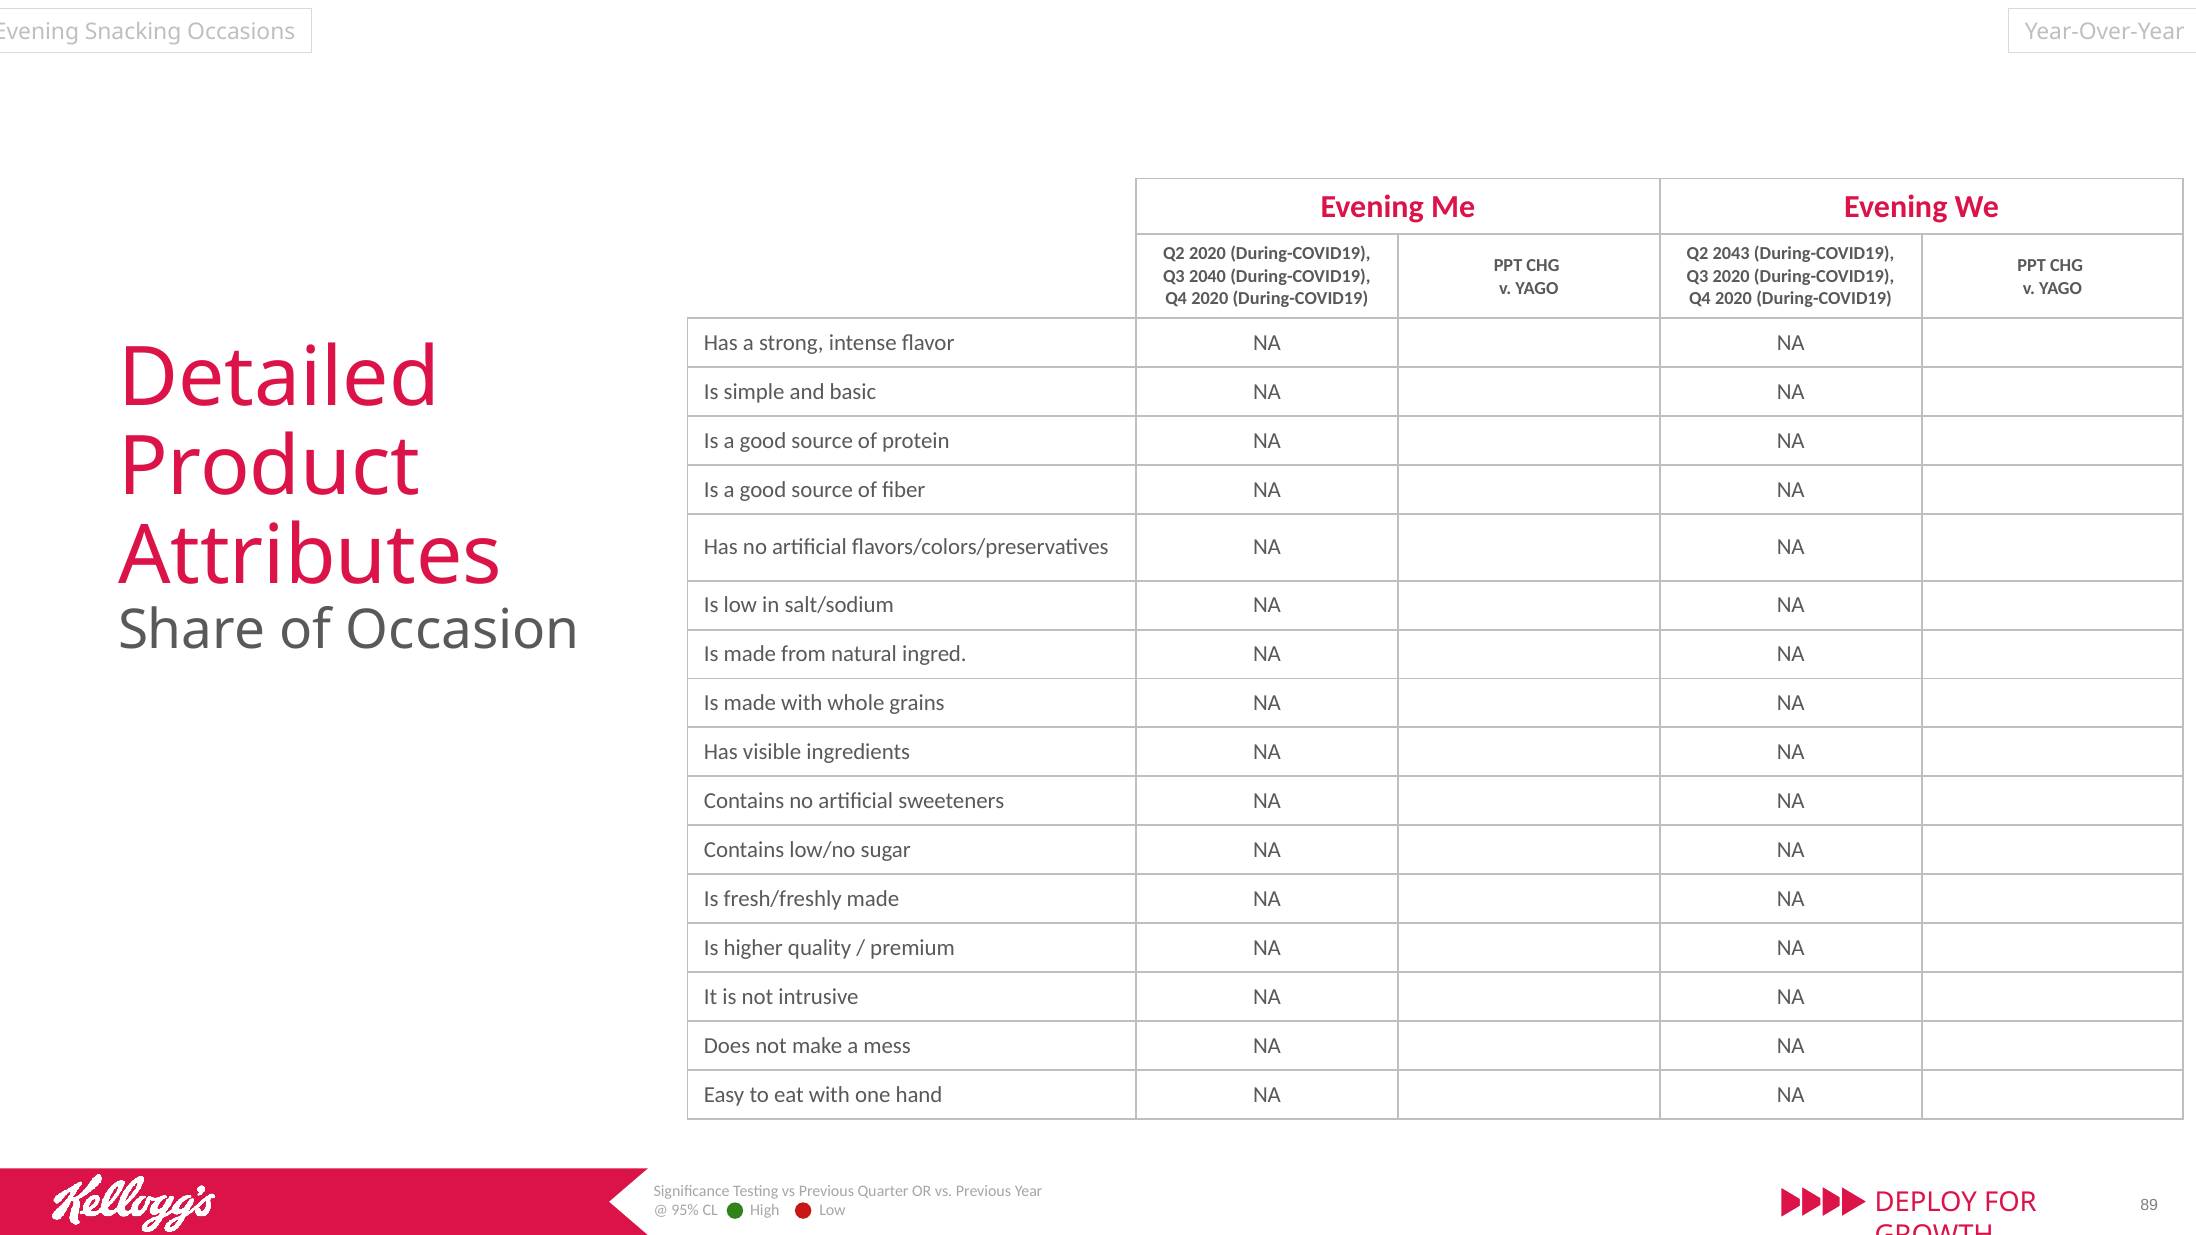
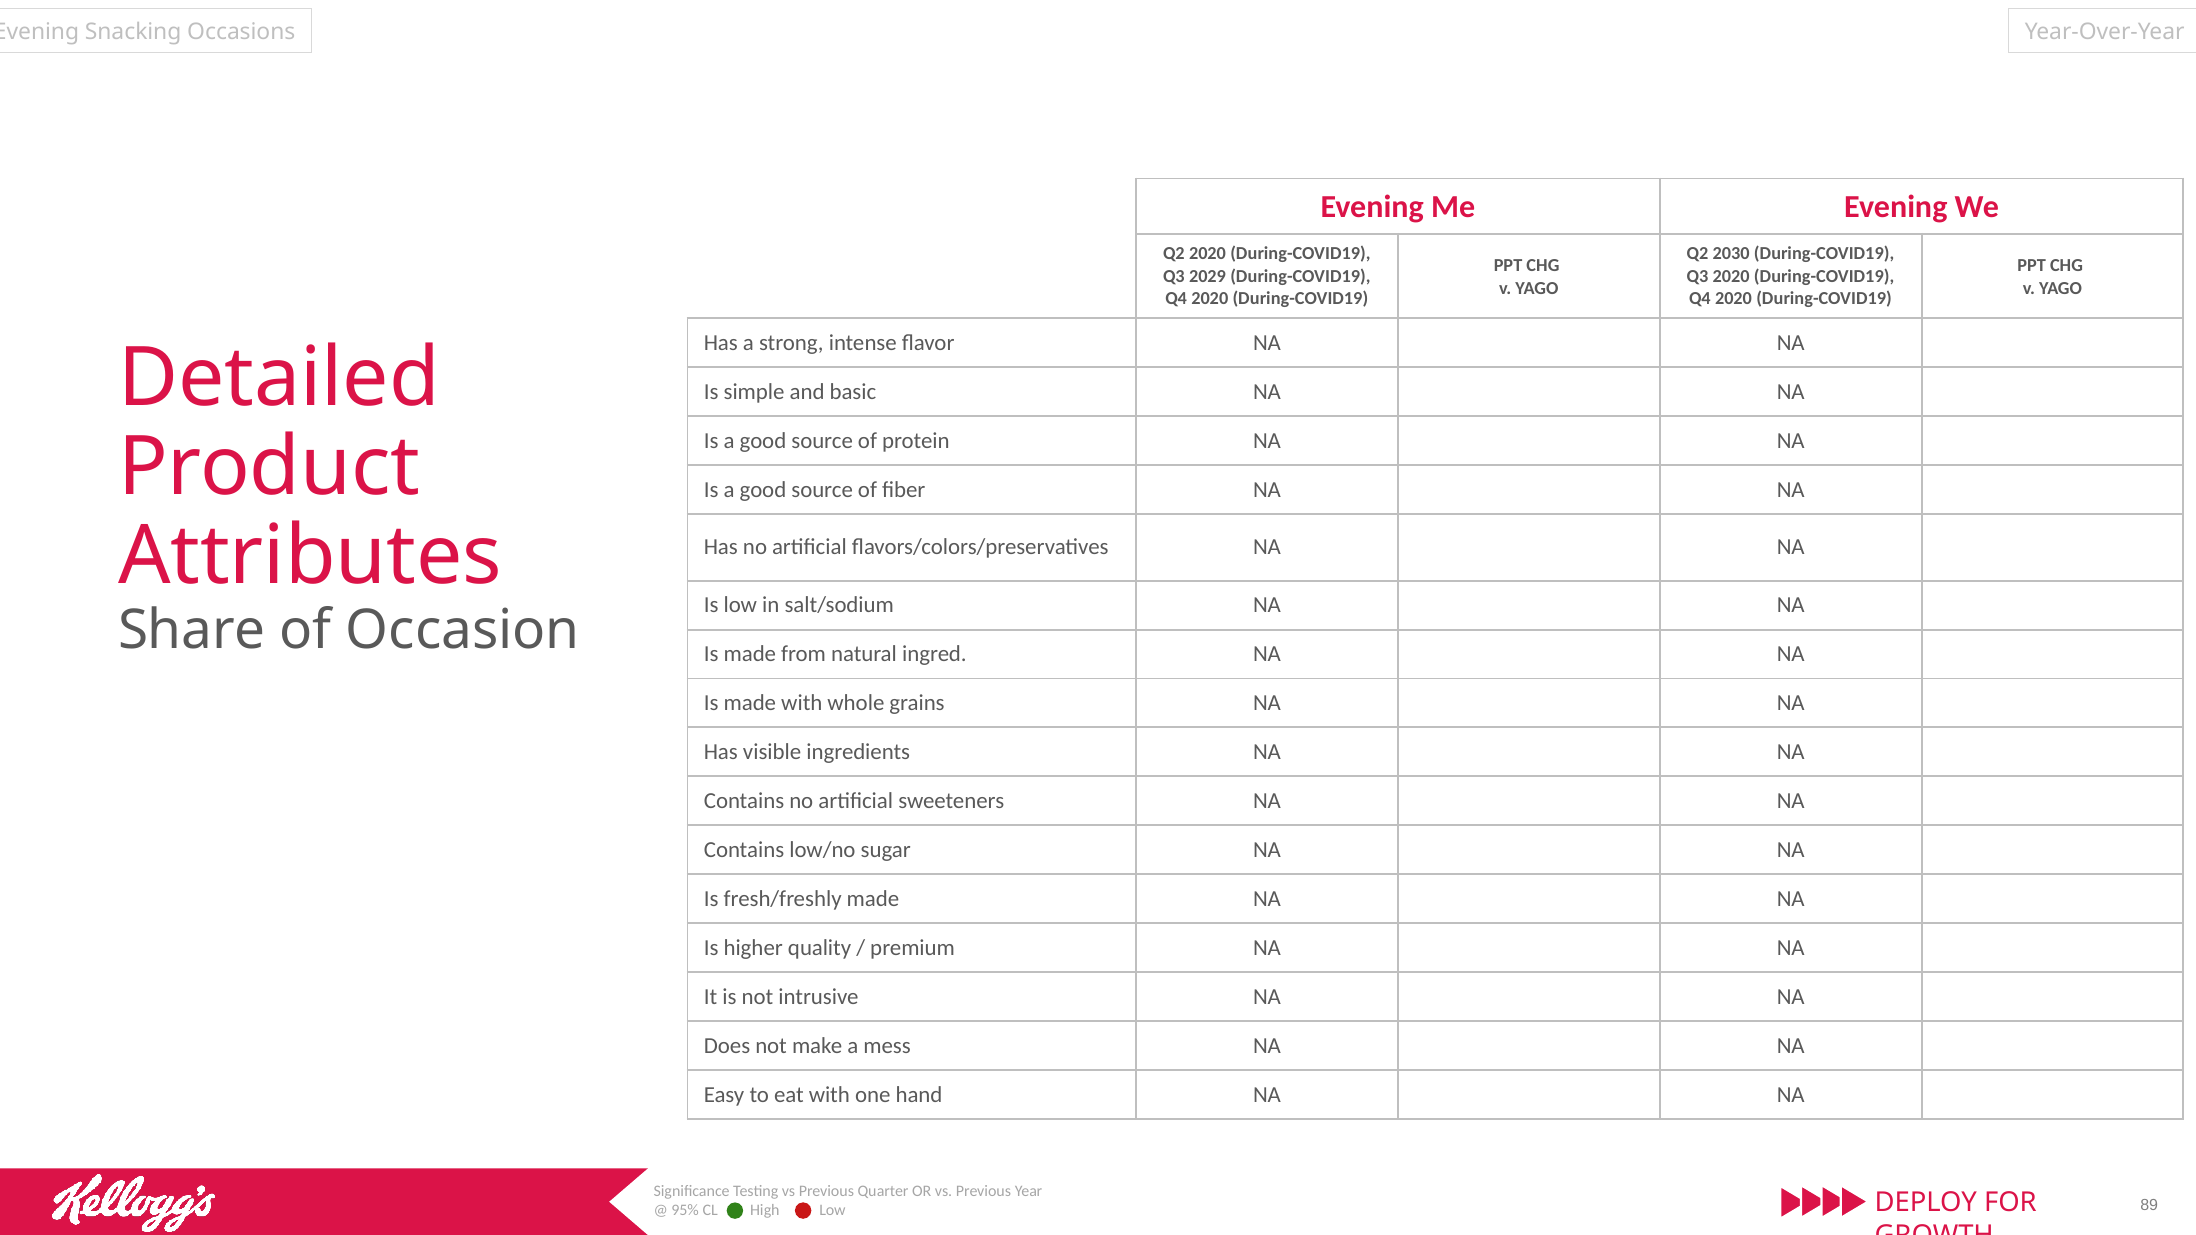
2043: 2043 -> 2030
2040: 2040 -> 2029
